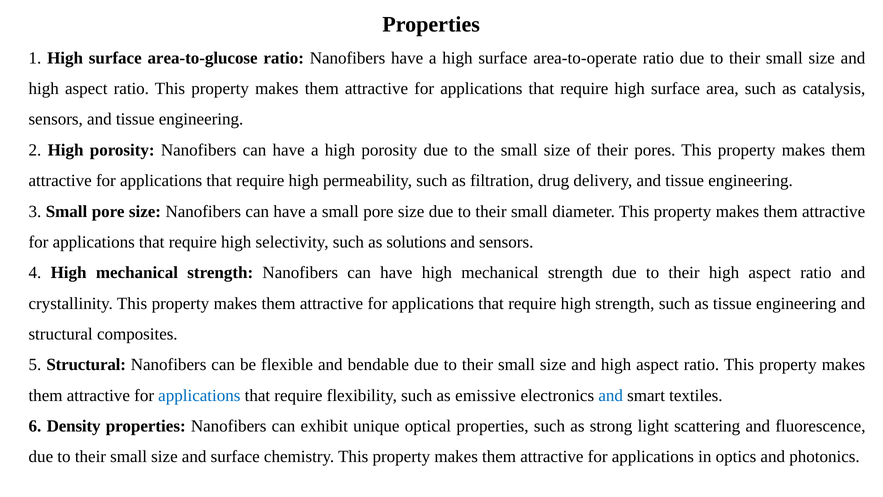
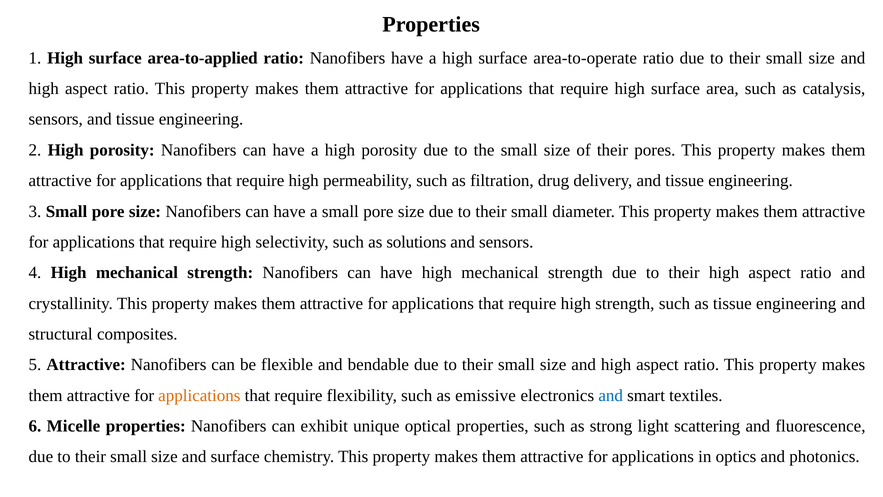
area-to-glucose: area-to-glucose -> area-to-applied
5 Structural: Structural -> Attractive
applications at (199, 395) colour: blue -> orange
Density: Density -> Micelle
